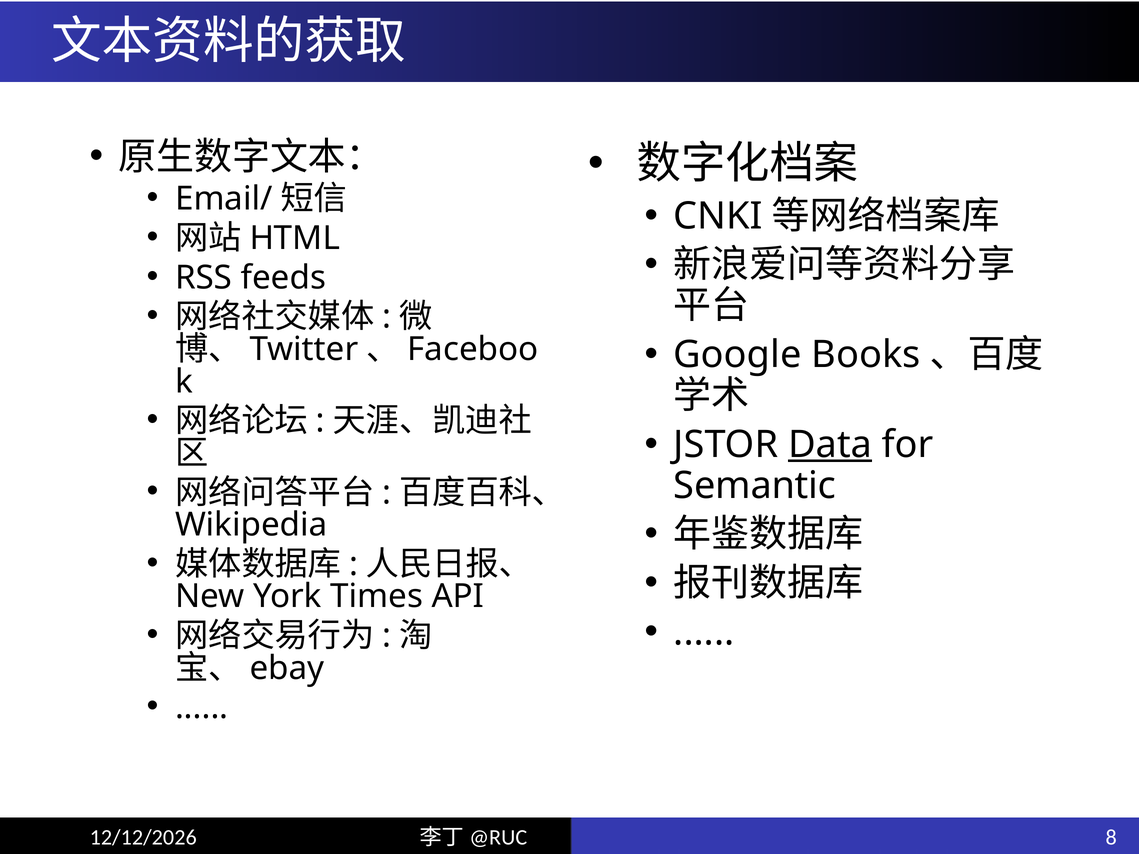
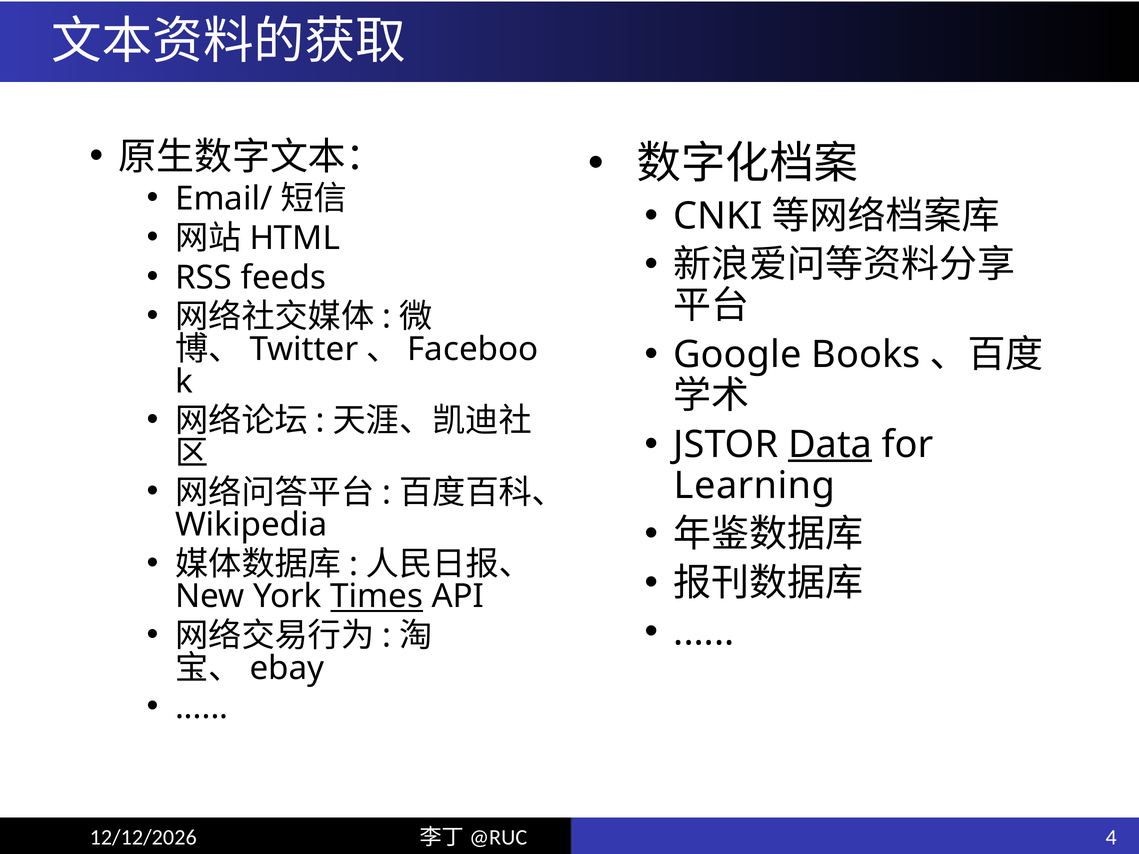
Semantic: Semantic -> Learning
Times underline: none -> present
8: 8 -> 4
